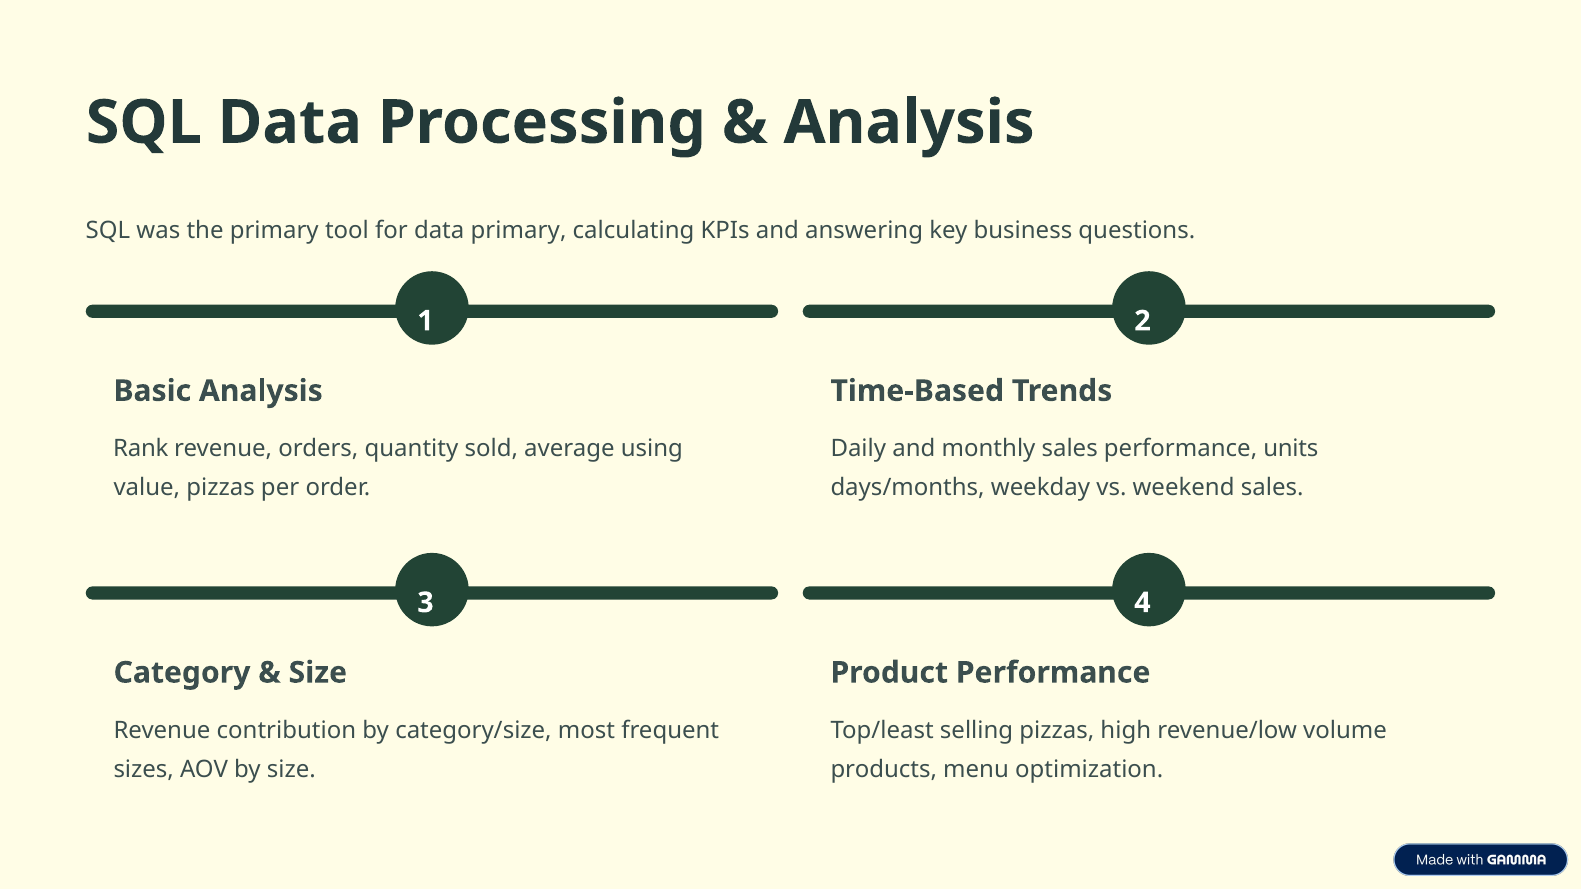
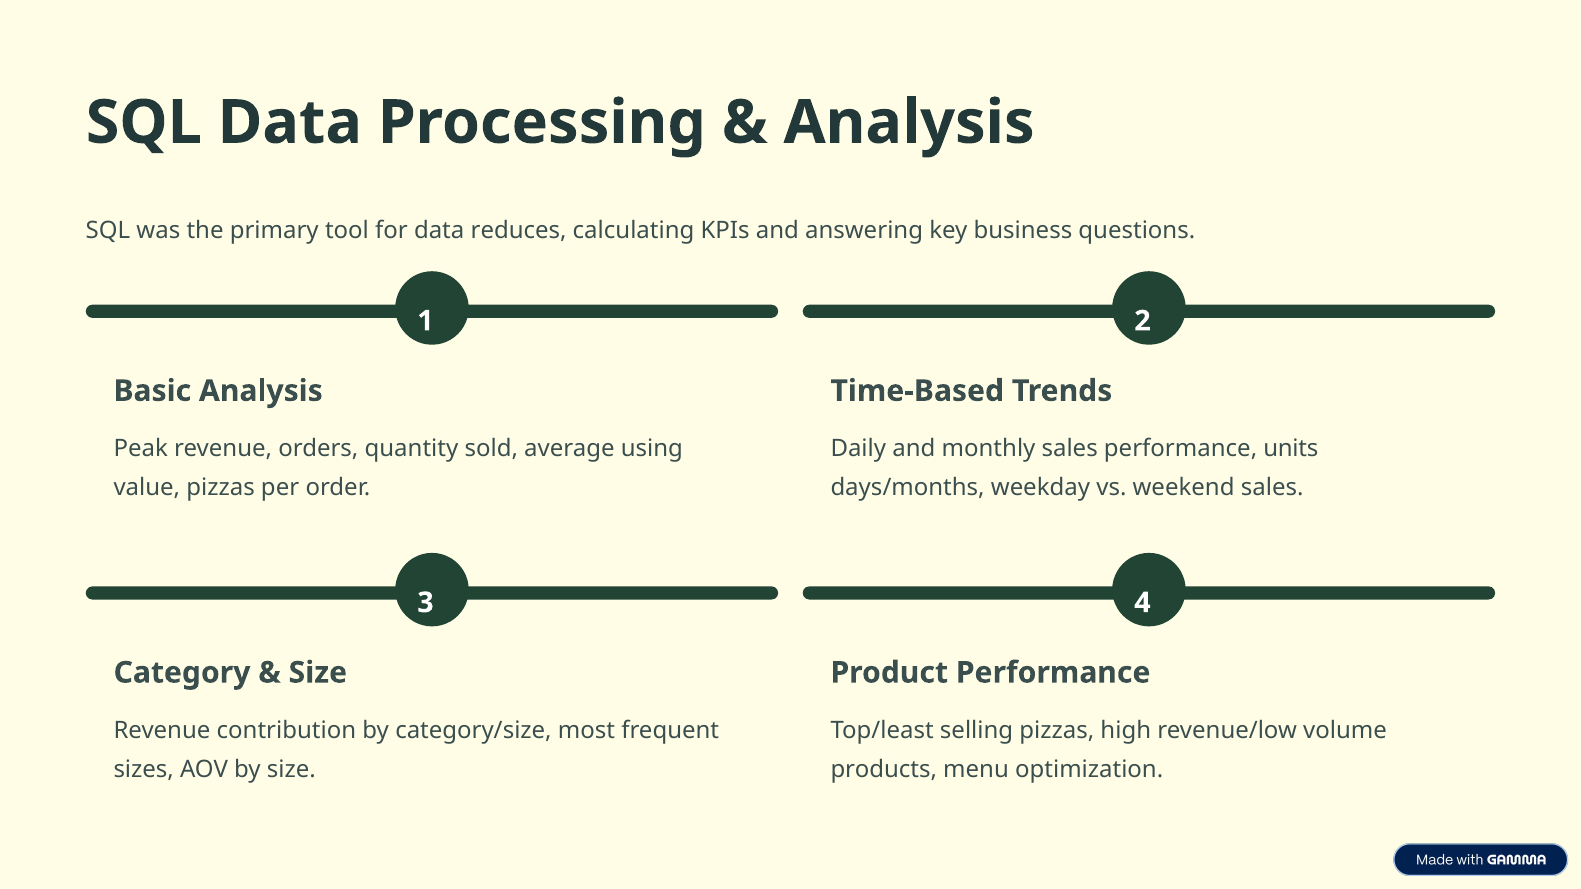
data primary: primary -> reduces
Rank: Rank -> Peak
